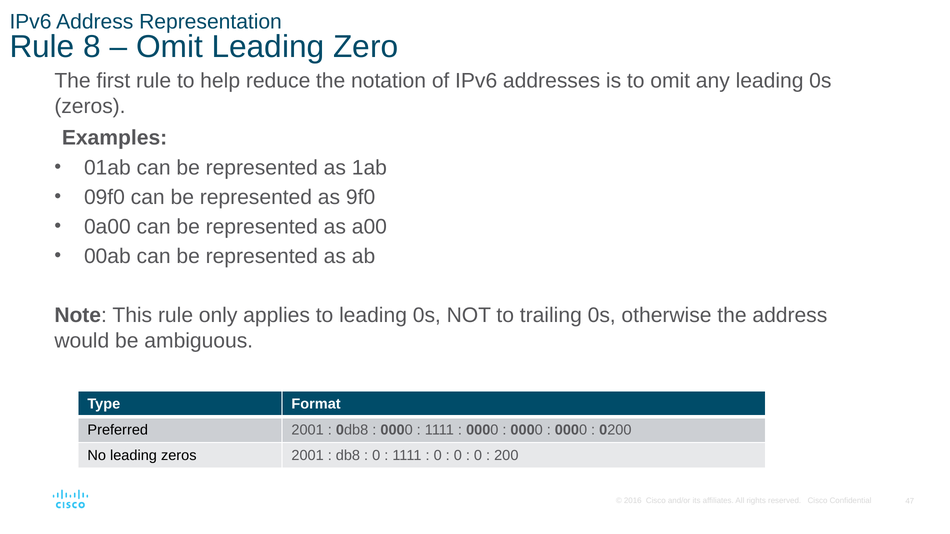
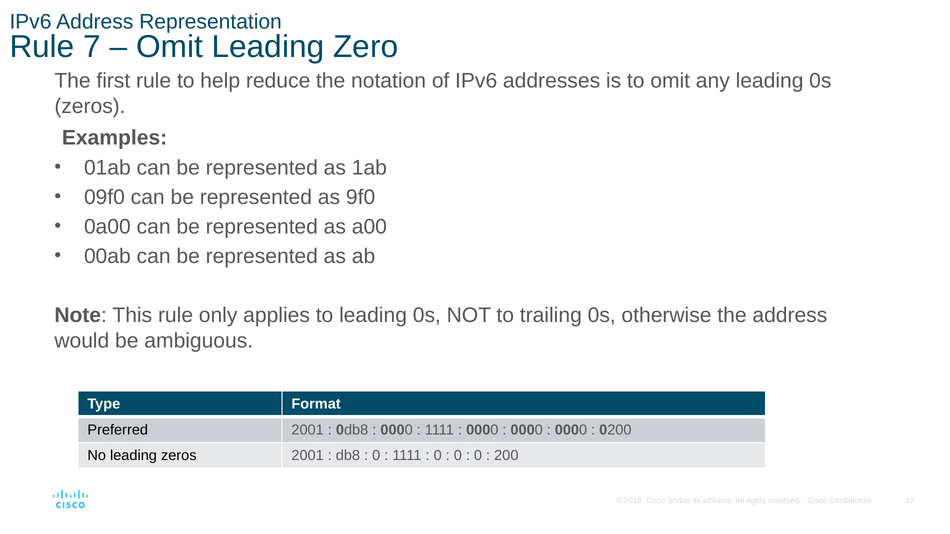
8: 8 -> 7
